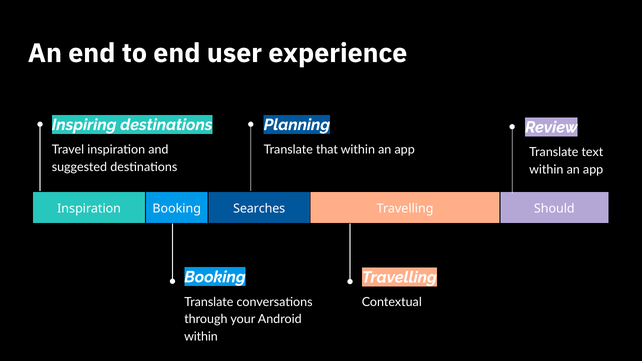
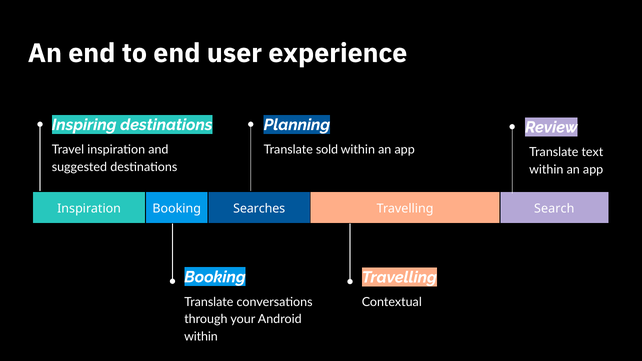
that: that -> sold
Should: Should -> Search
